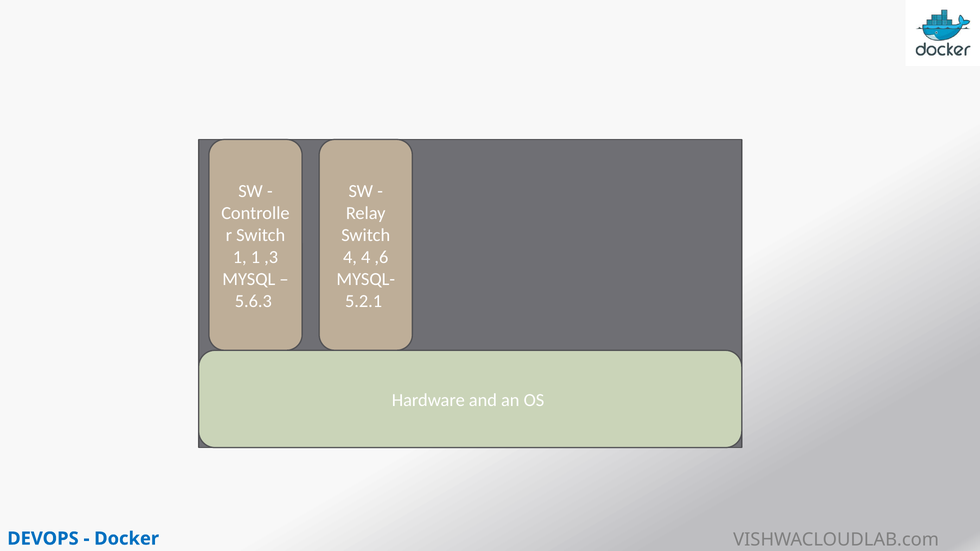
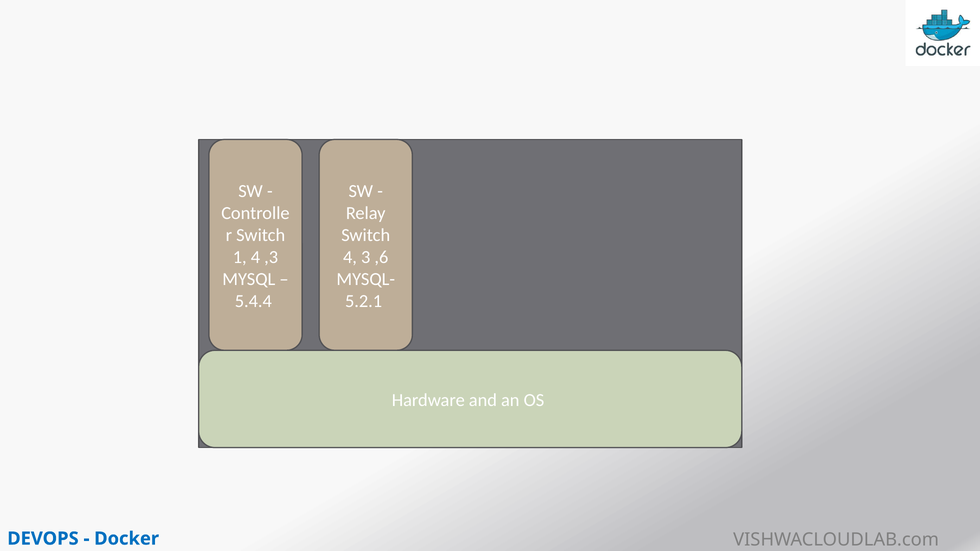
1 1: 1 -> 4
4 4: 4 -> 3
5.6.3: 5.6.3 -> 5.4.4
